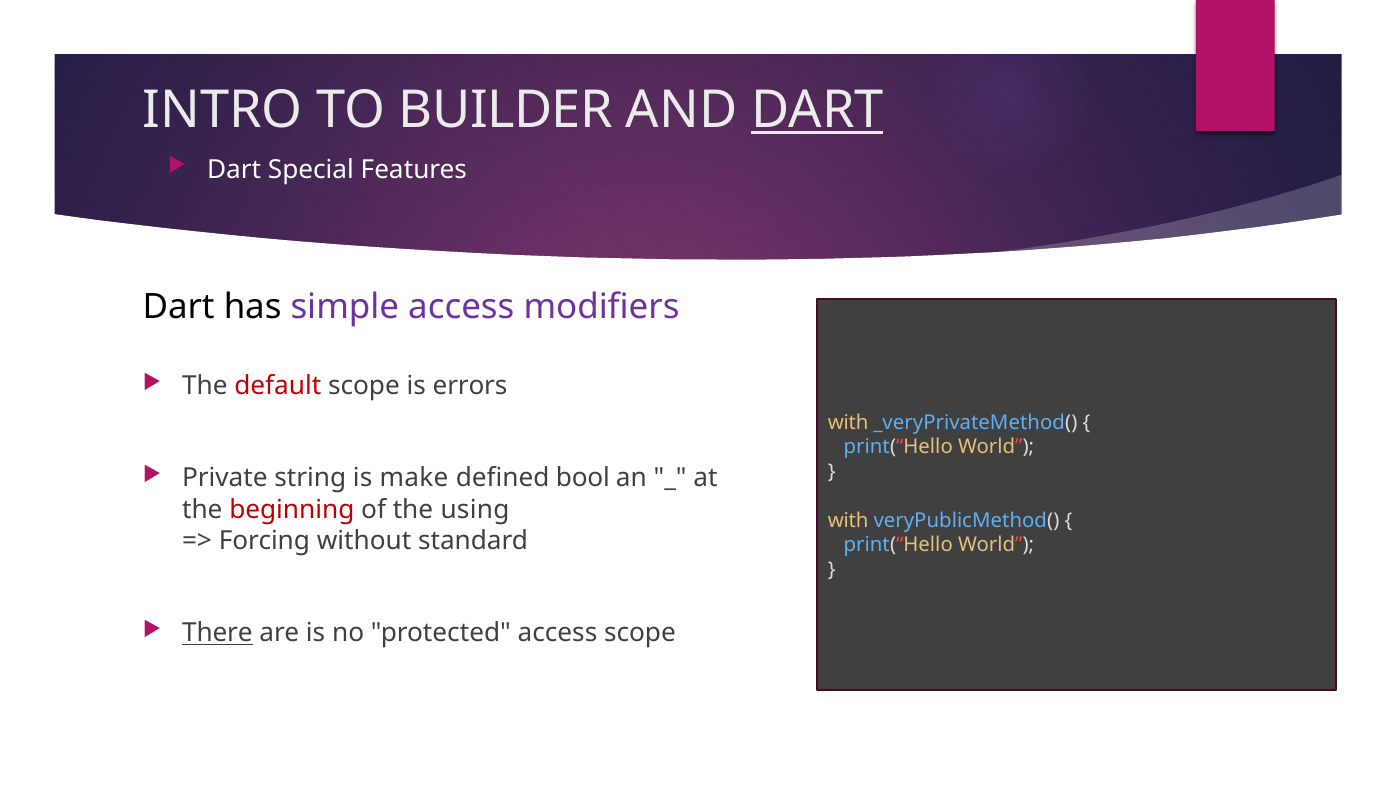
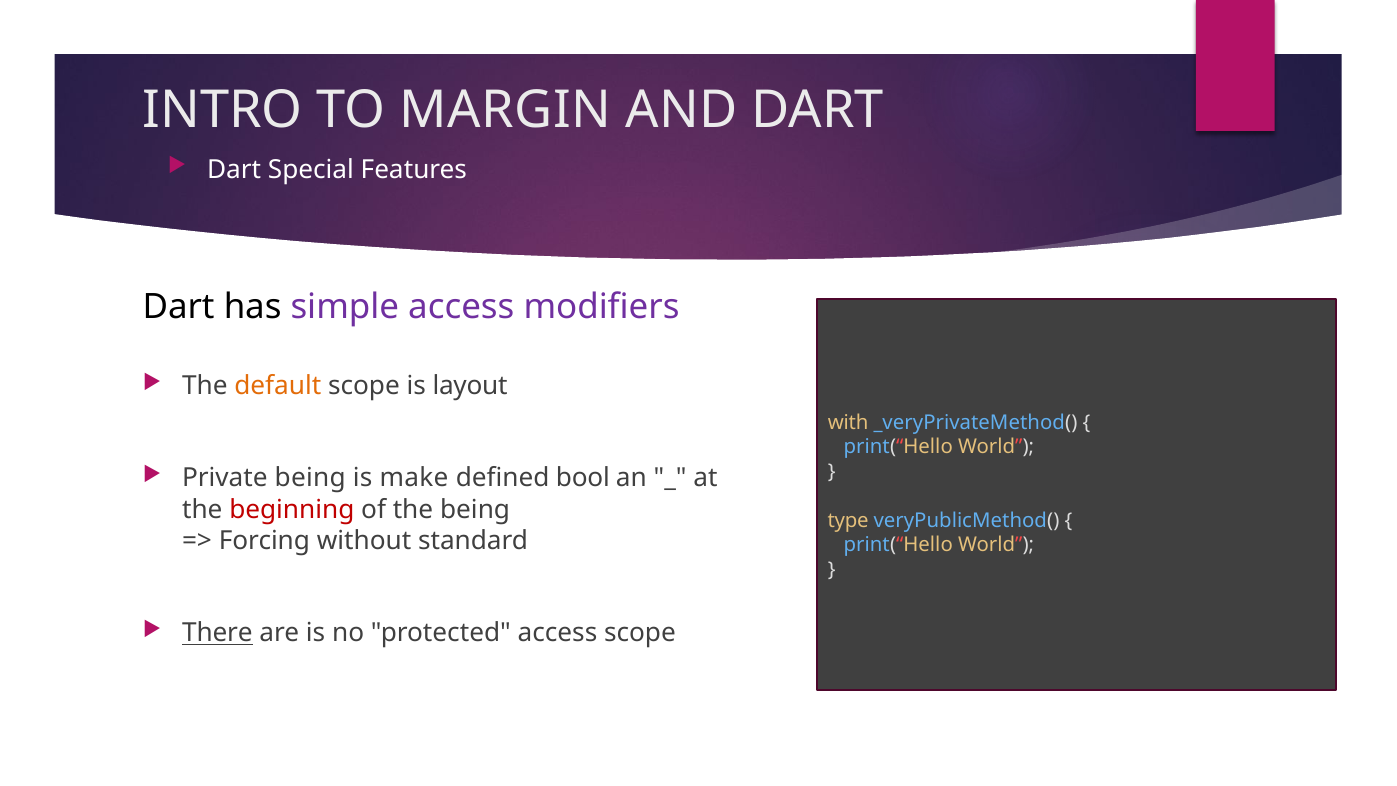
BUILDER: BUILDER -> MARGIN
DART at (817, 110) underline: present -> none
default colour: red -> orange
errors: errors -> layout
Private string: string -> being
the using: using -> being
with at (848, 520): with -> type
